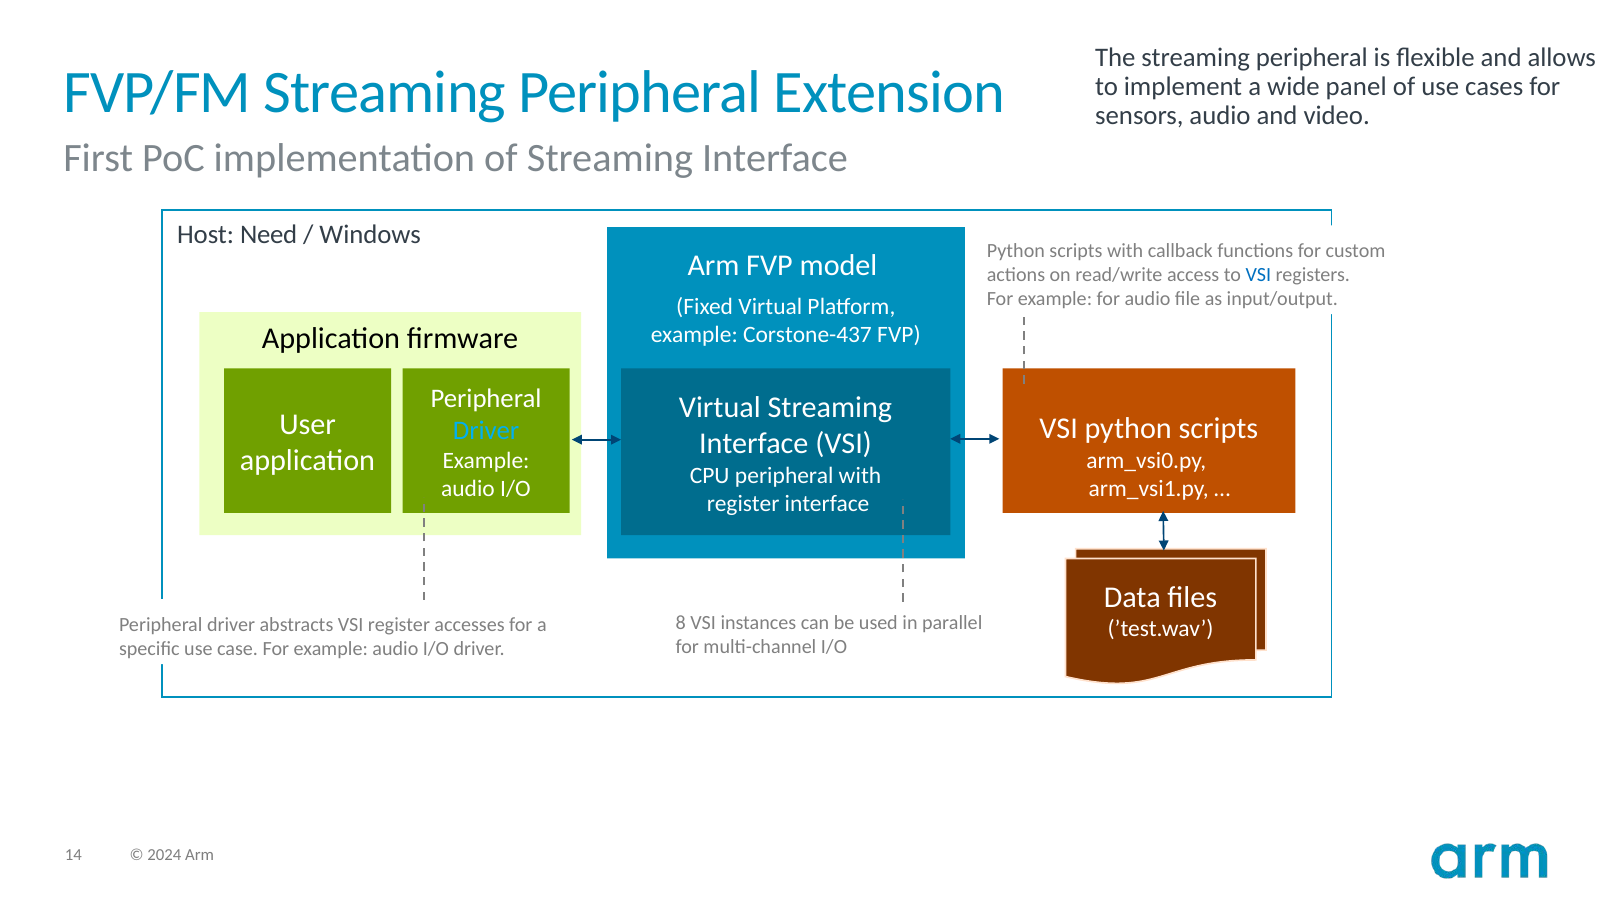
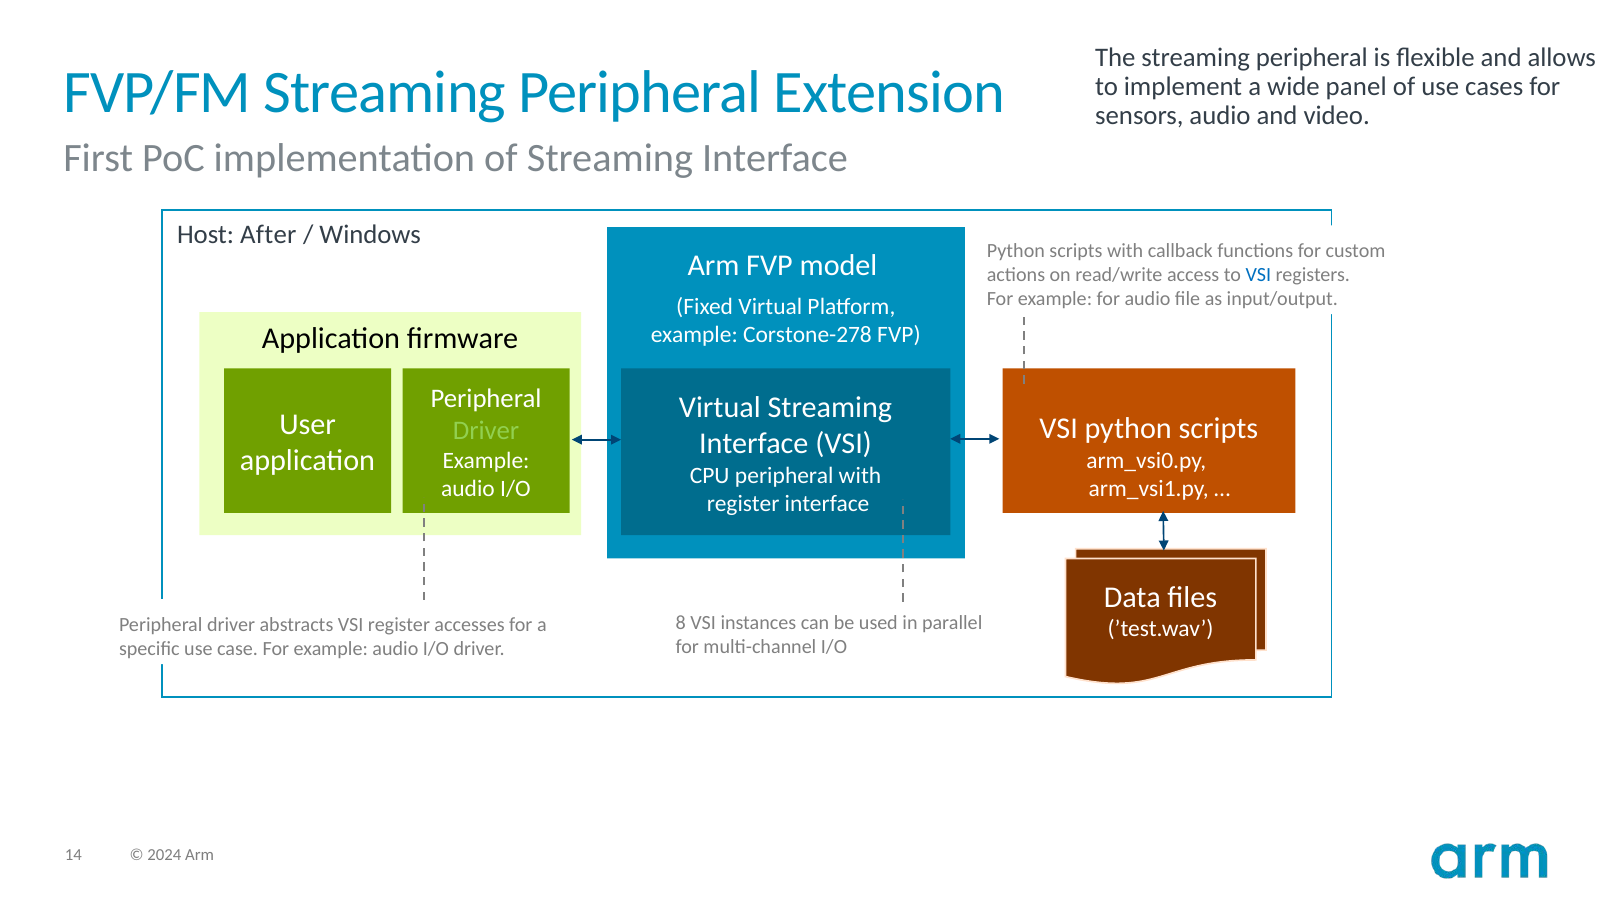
Need: Need -> After
Corstone-437: Corstone-437 -> Corstone-278
Driver at (486, 431) colour: light blue -> light green
